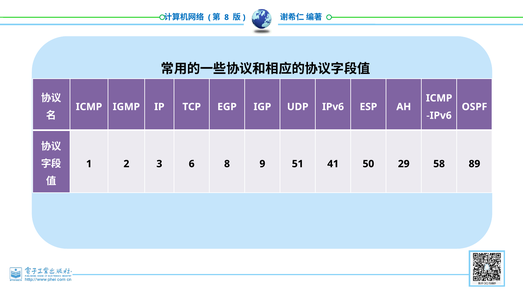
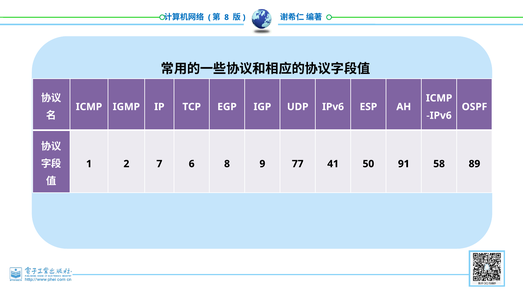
3: 3 -> 7
51: 51 -> 77
29: 29 -> 91
